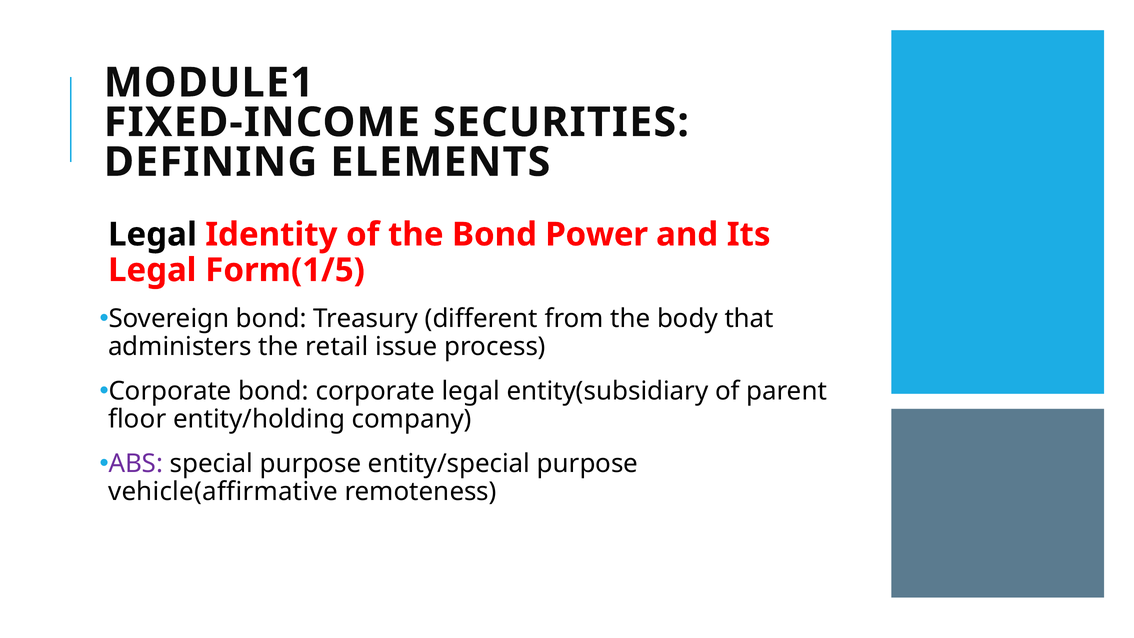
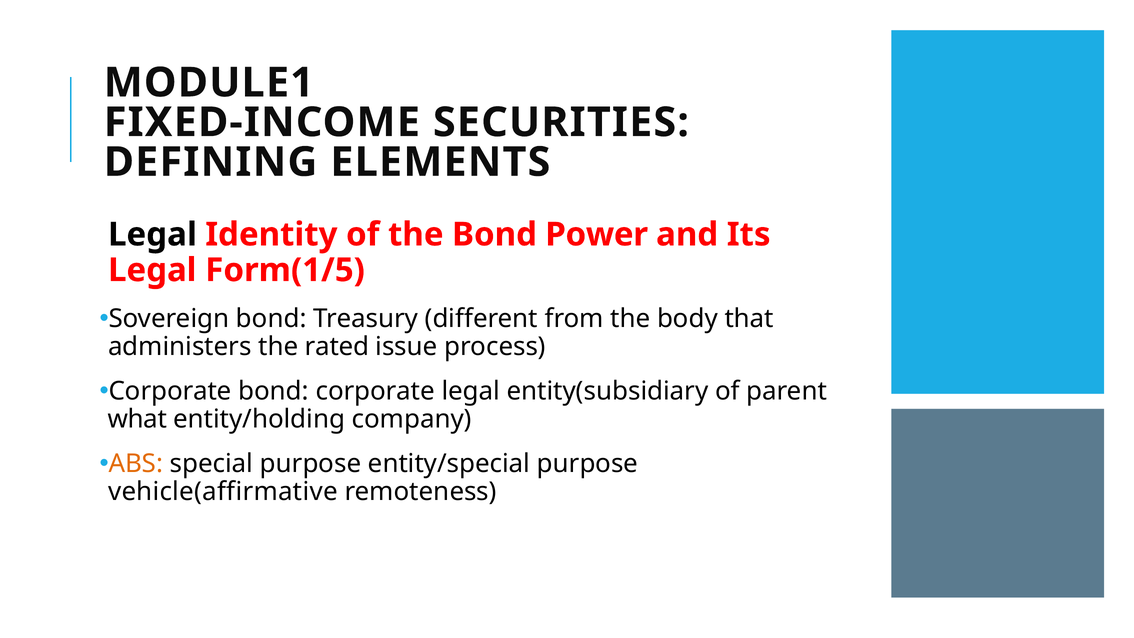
retail: retail -> rated
floor: floor -> what
ABS colour: purple -> orange
